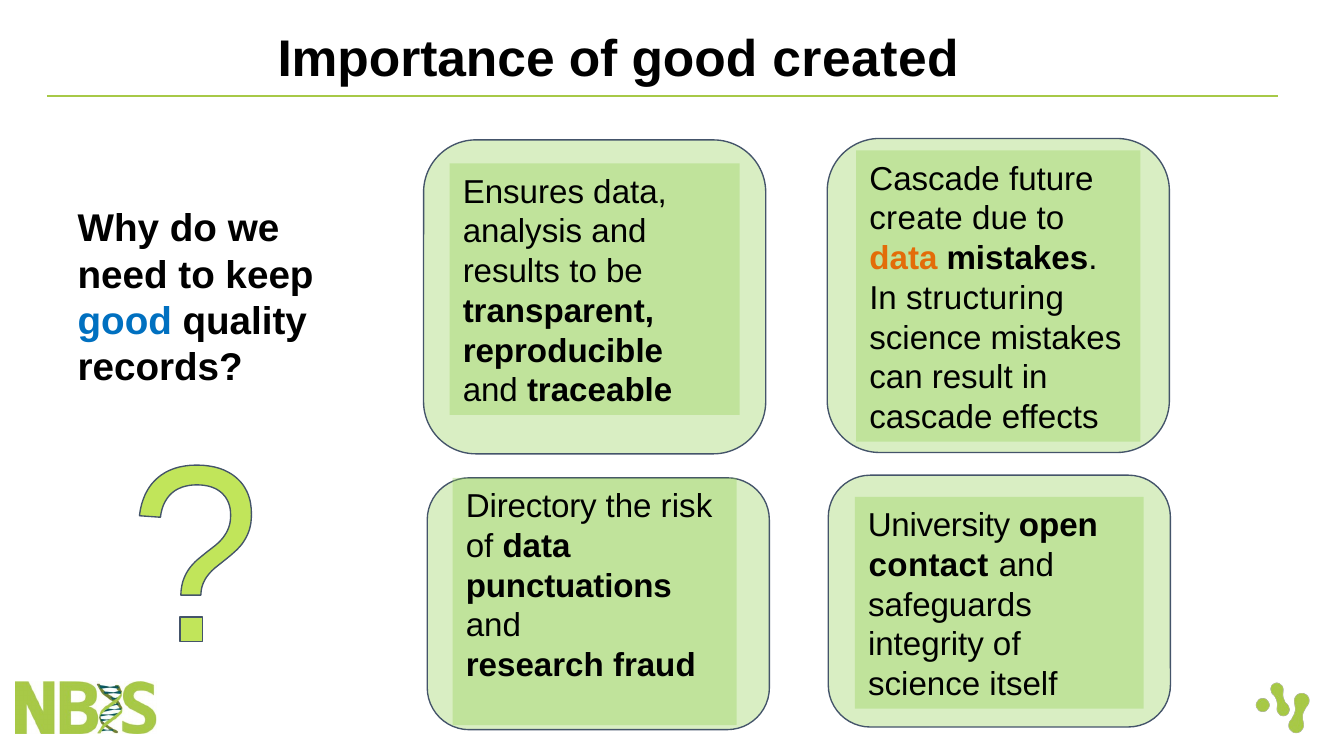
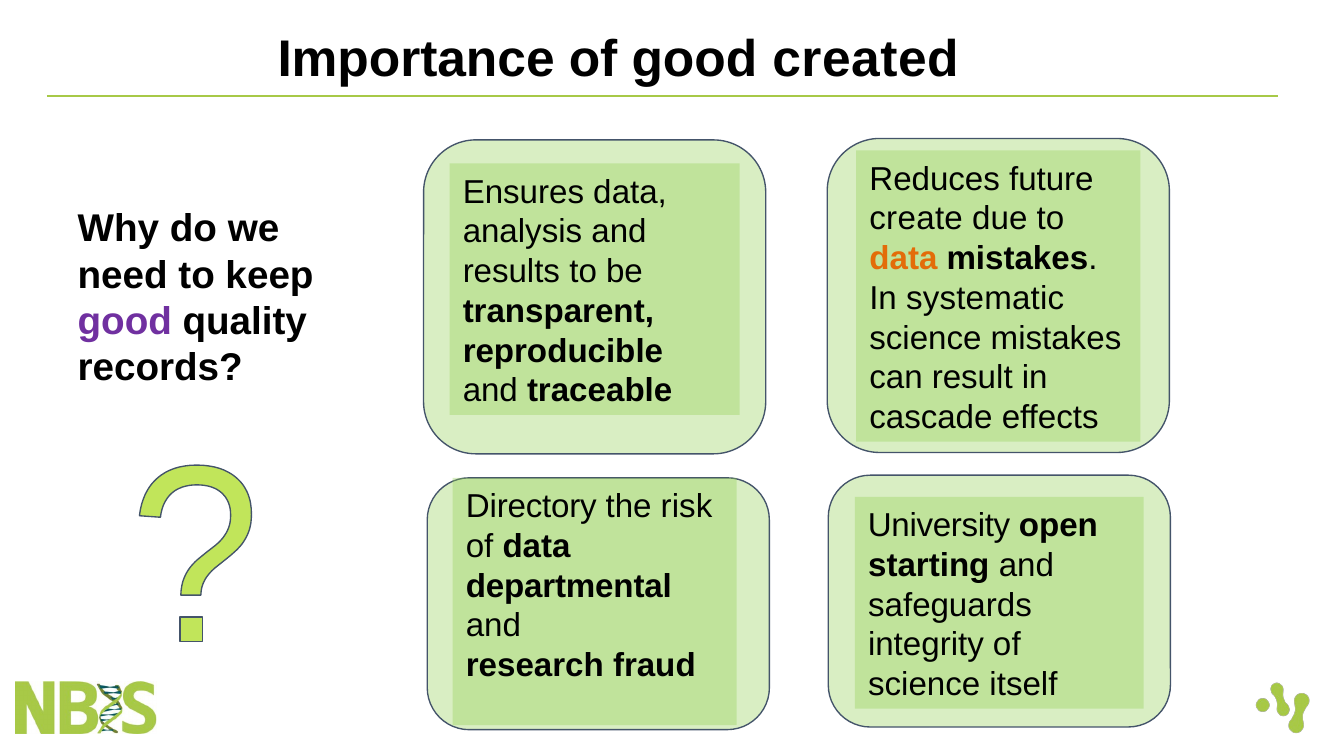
Cascade at (935, 179): Cascade -> Reduces
structuring: structuring -> systematic
good at (125, 322) colour: blue -> purple
contact: contact -> starting
punctuations: punctuations -> departmental
